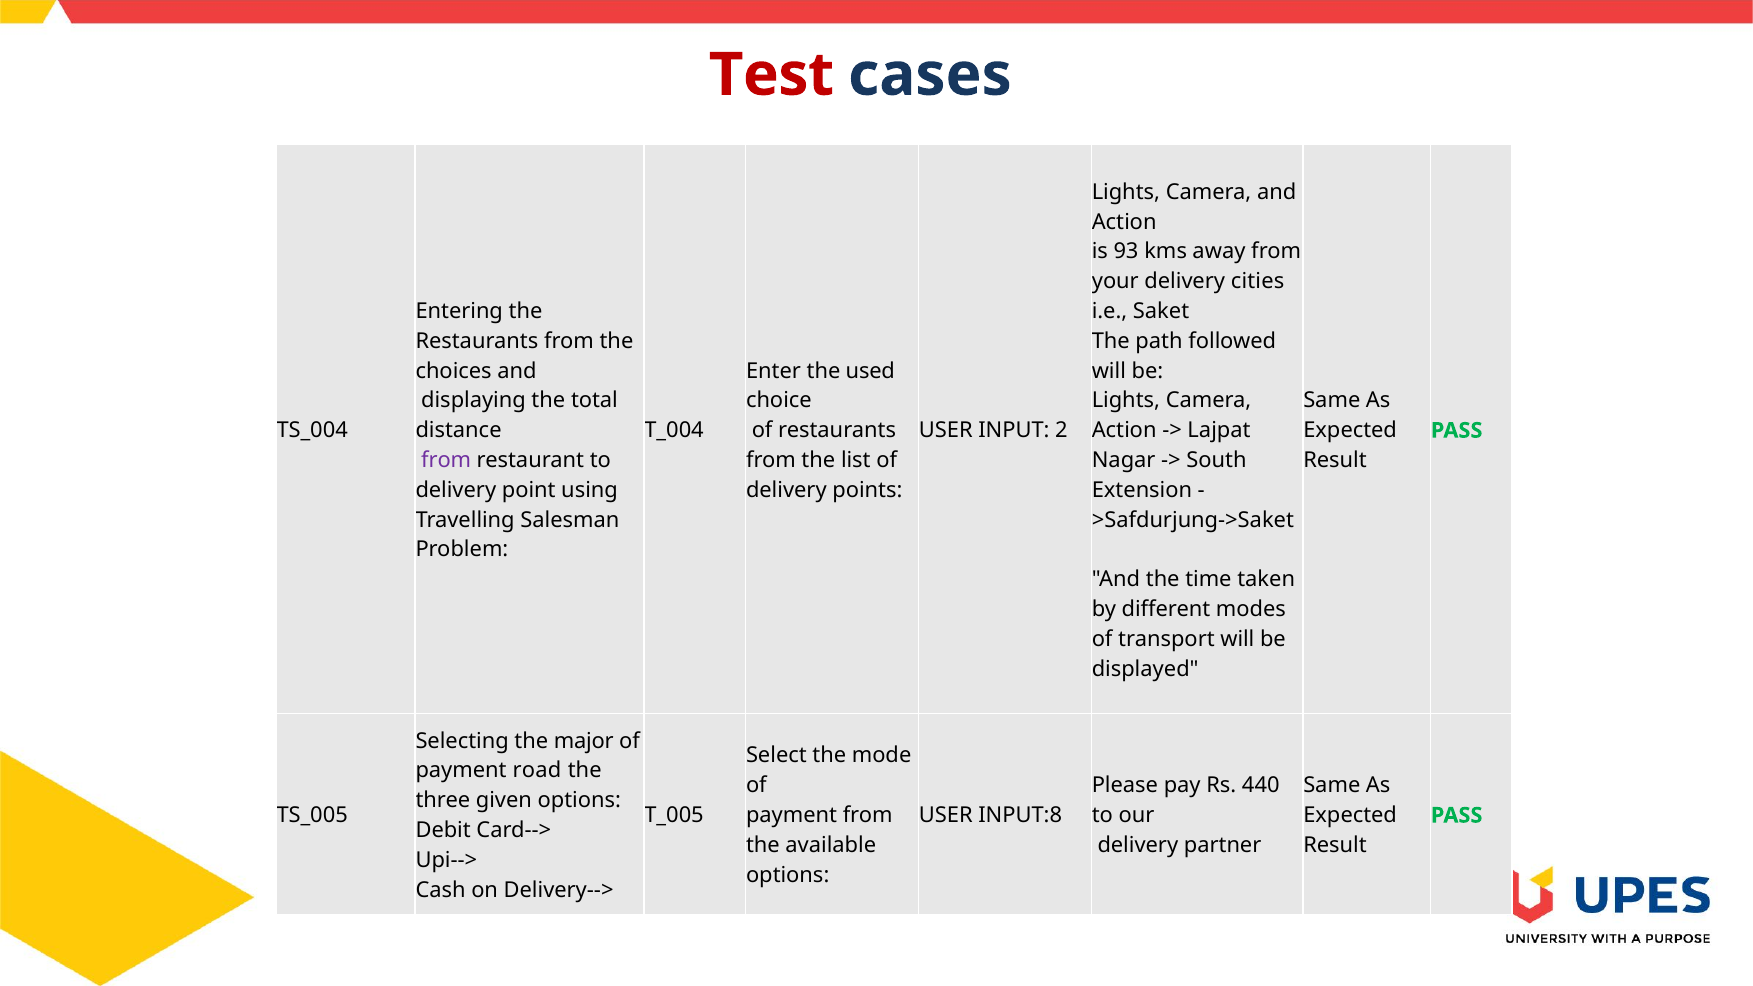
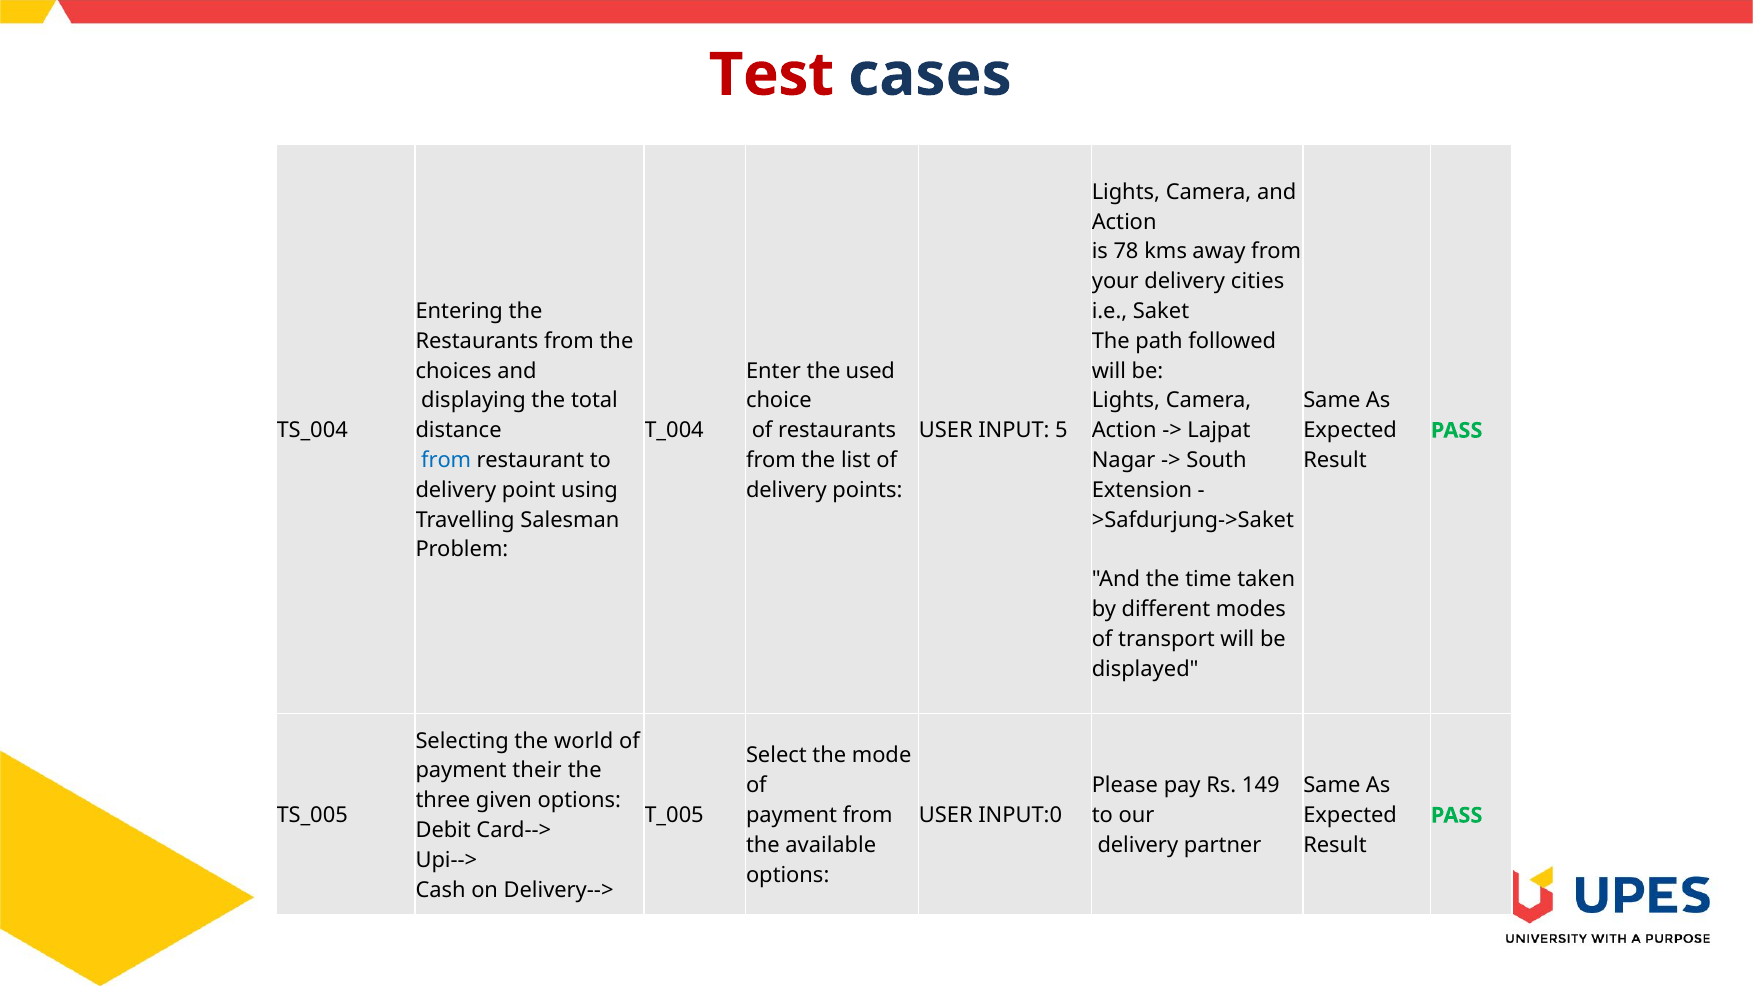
93: 93 -> 78
2: 2 -> 5
from at (446, 460) colour: purple -> blue
major: major -> world
road: road -> their
440: 440 -> 149
INPUT:8: INPUT:8 -> INPUT:0
